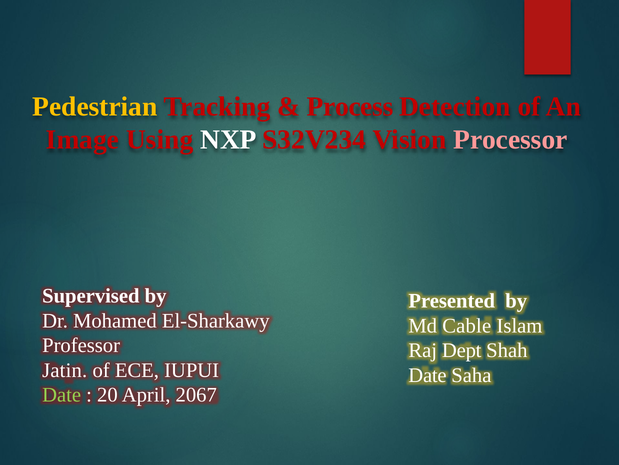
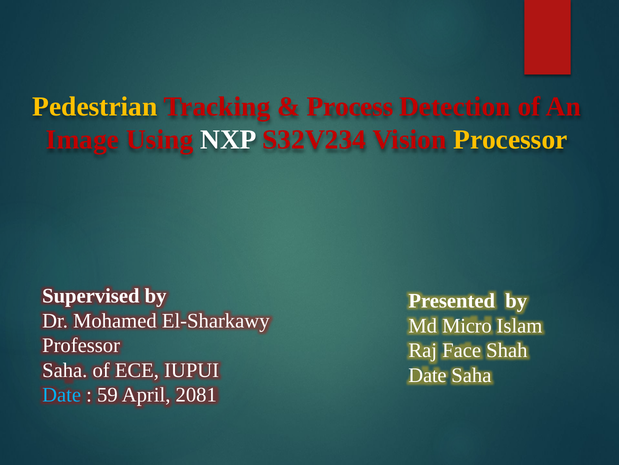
Processor colour: pink -> yellow
Cable: Cable -> Micro
Dept: Dept -> Face
Jatin at (65, 370): Jatin -> Saha
Date at (62, 394) colour: light green -> light blue
20: 20 -> 59
2067: 2067 -> 2081
